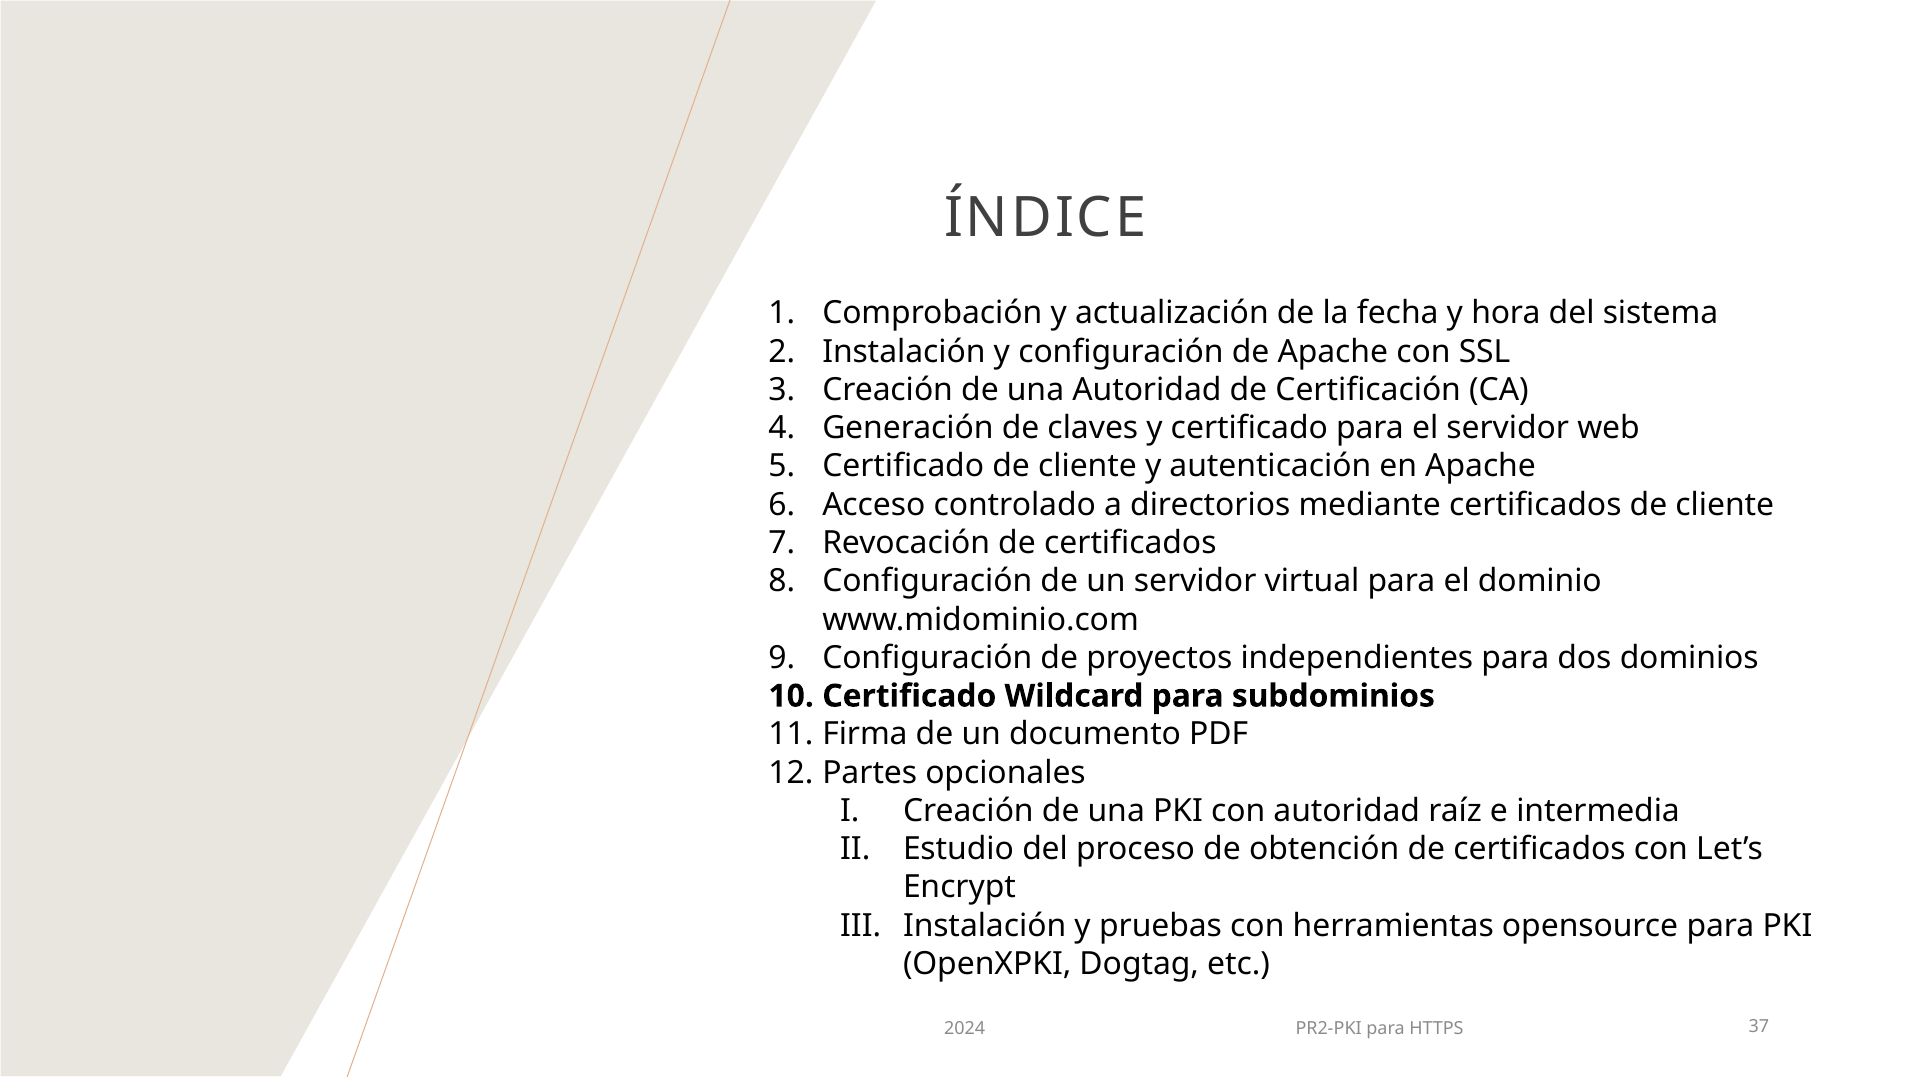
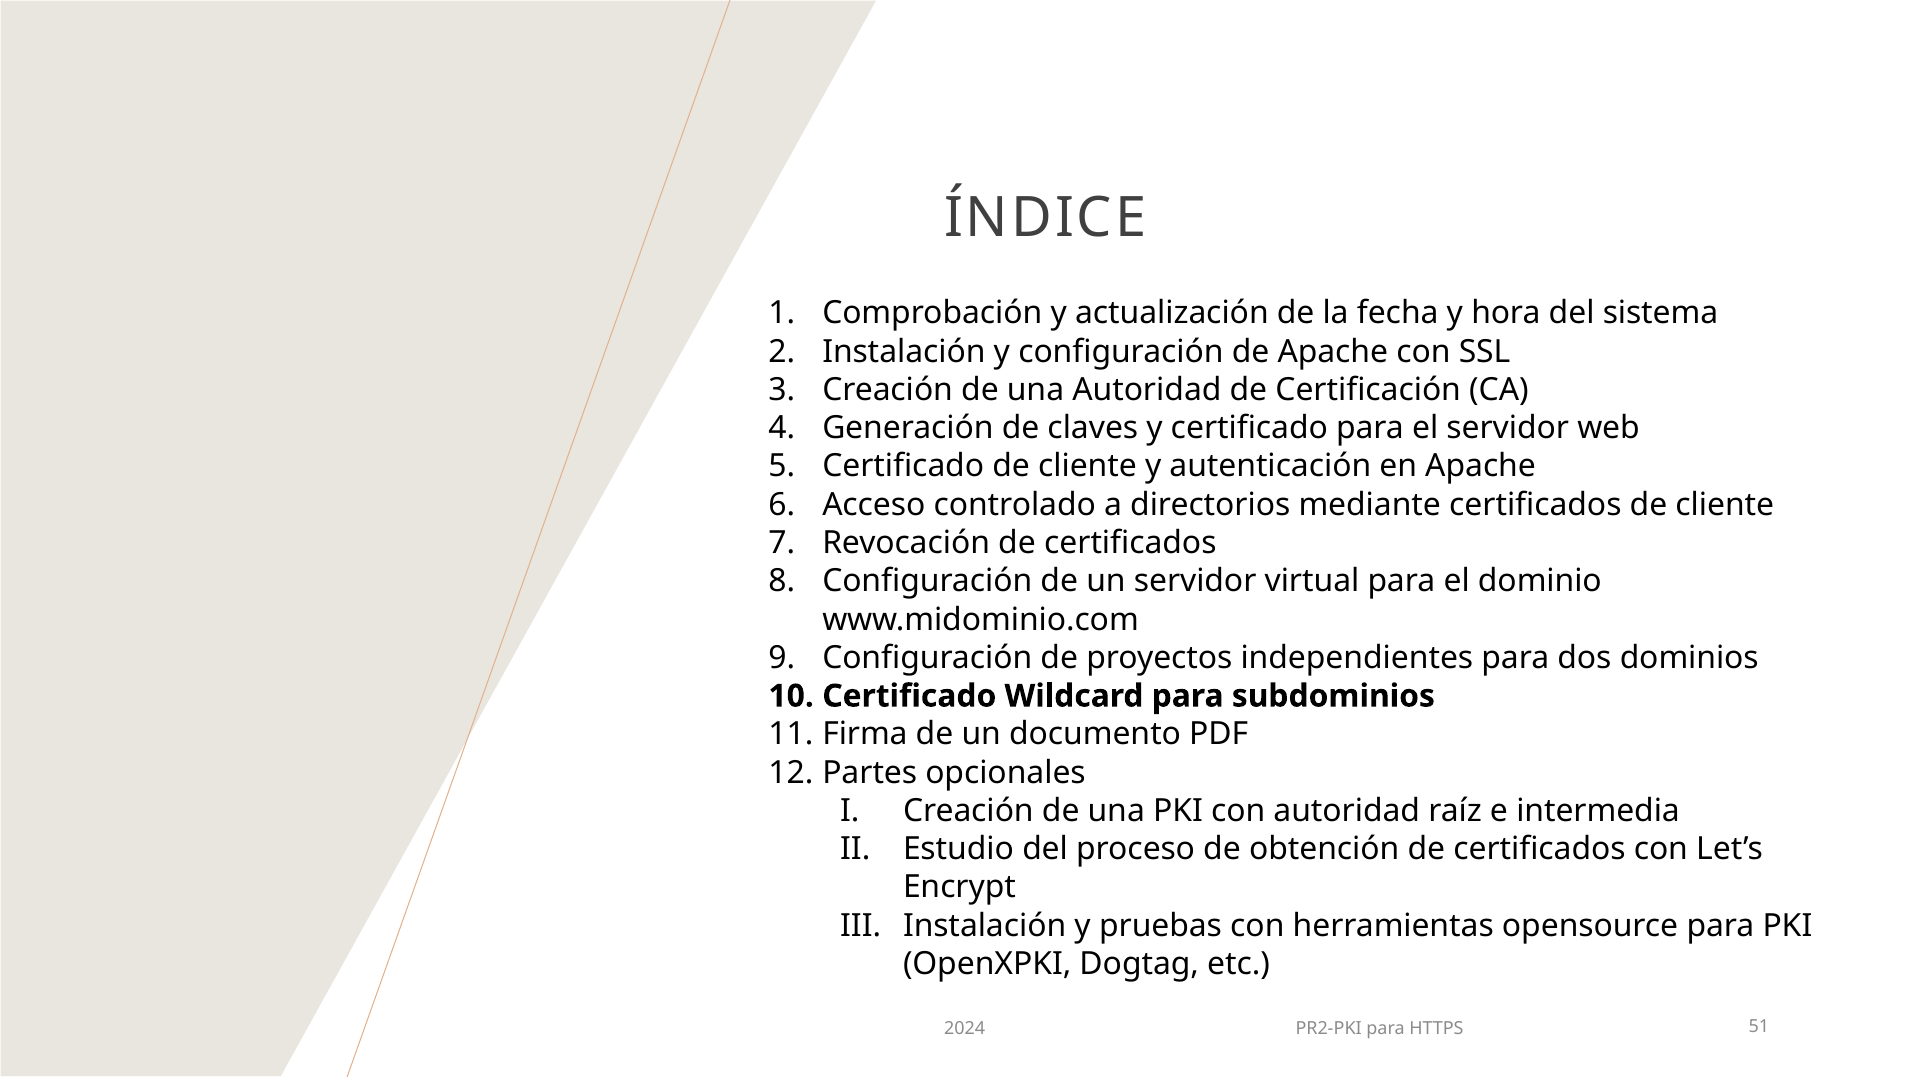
37: 37 -> 51
